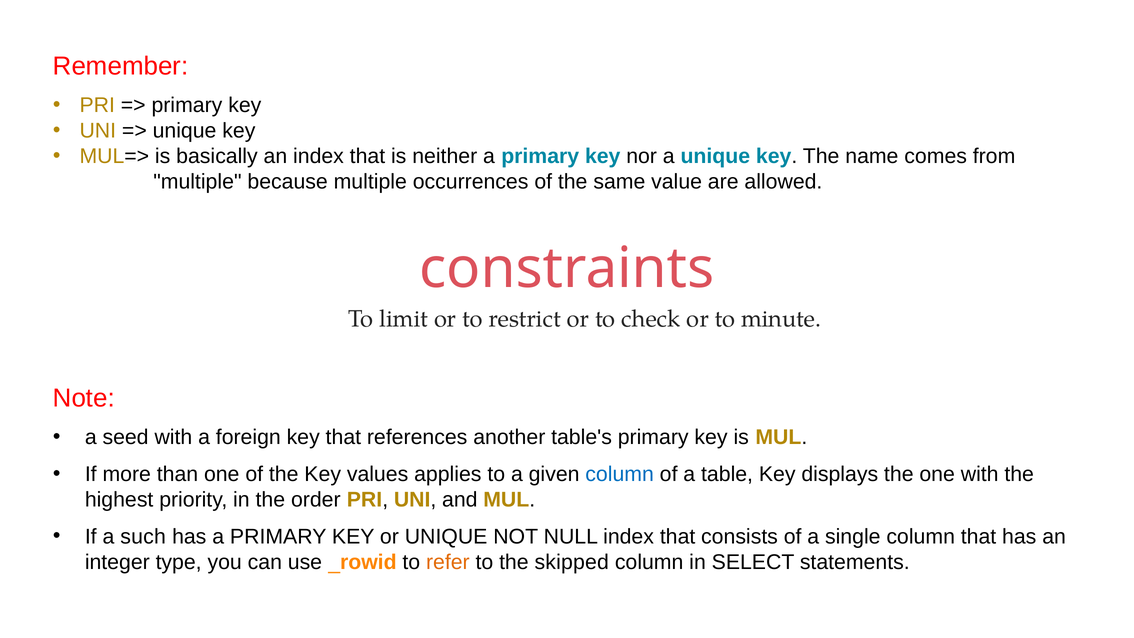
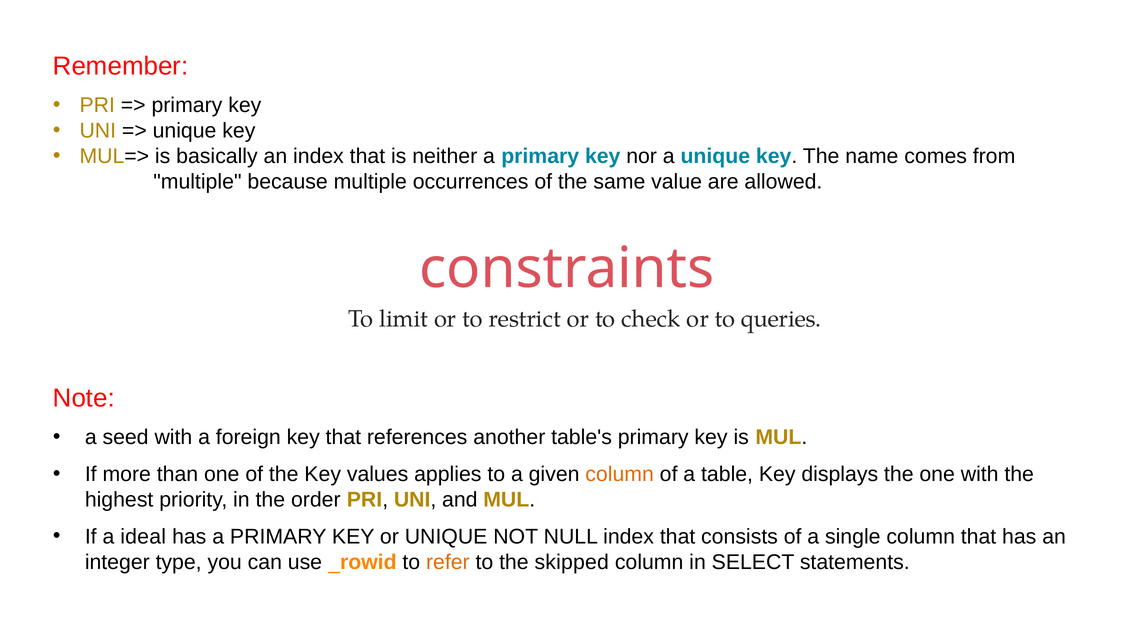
minute: minute -> queries
column at (620, 474) colour: blue -> orange
such: such -> ideal
